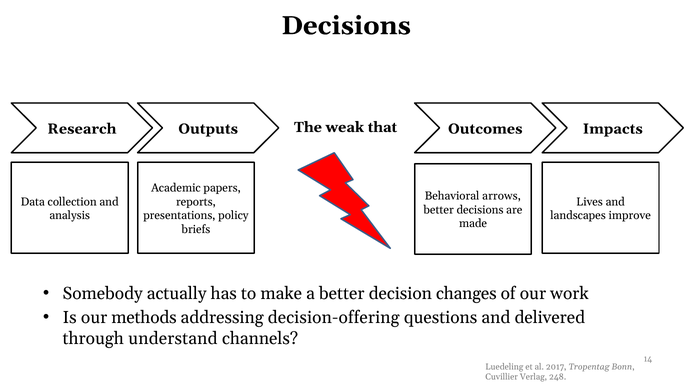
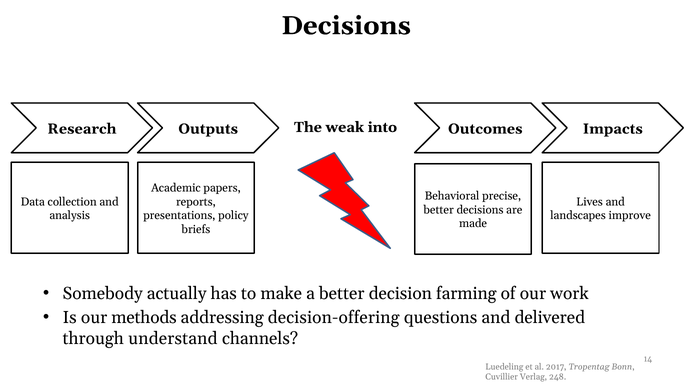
that: that -> into
arrows: arrows -> precise
changes: changes -> farming
